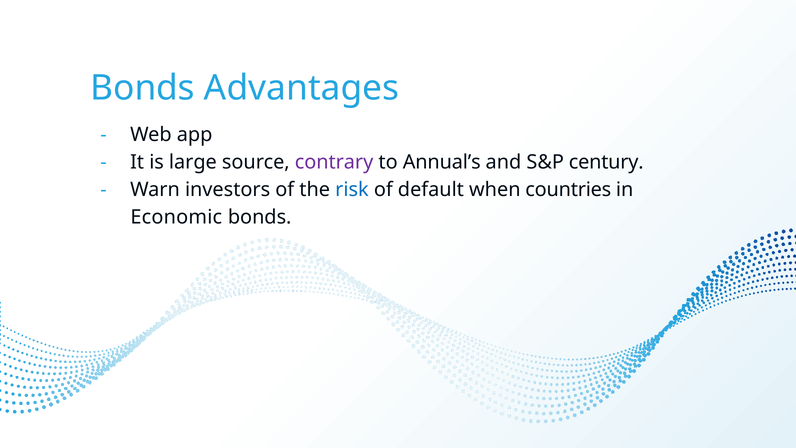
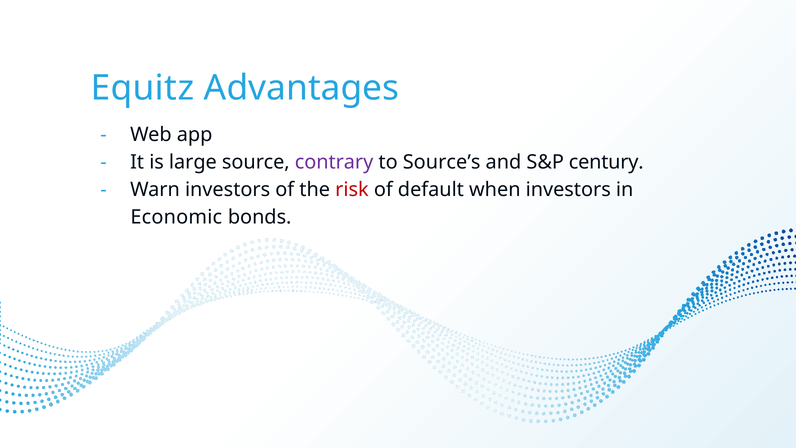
Bonds at (143, 88): Bonds -> Equitz
Annual’s: Annual’s -> Source’s
risk colour: blue -> red
when countries: countries -> investors
